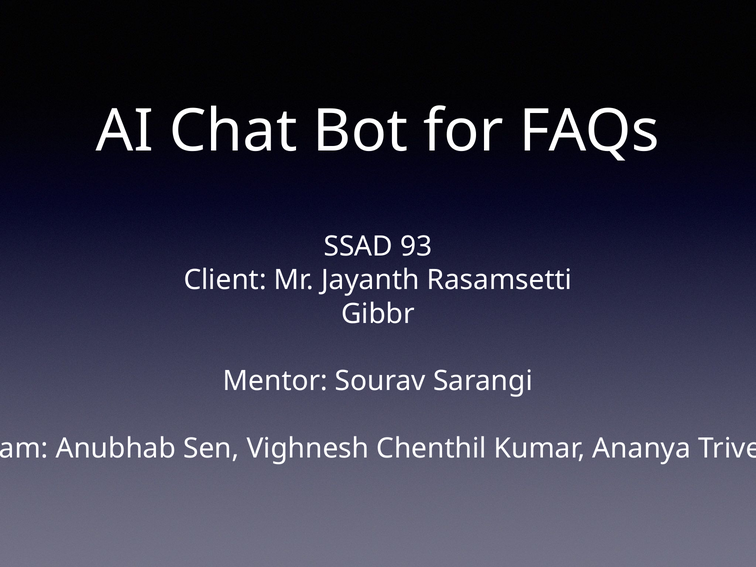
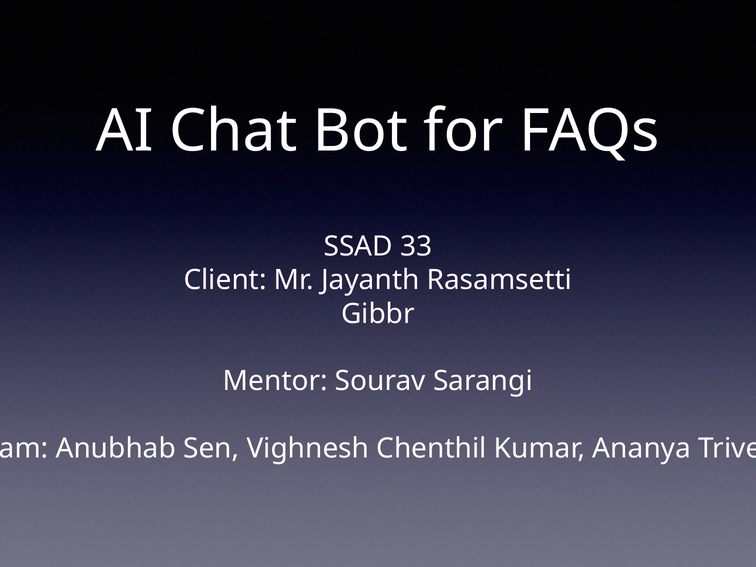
93: 93 -> 33
